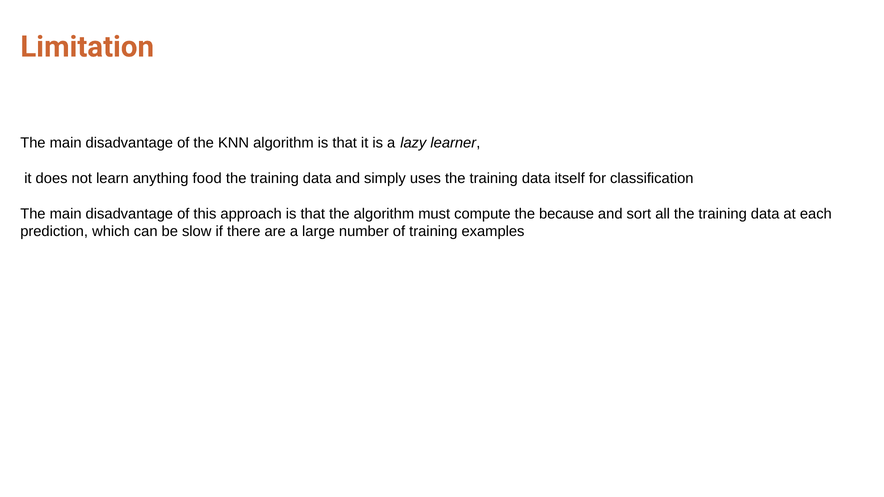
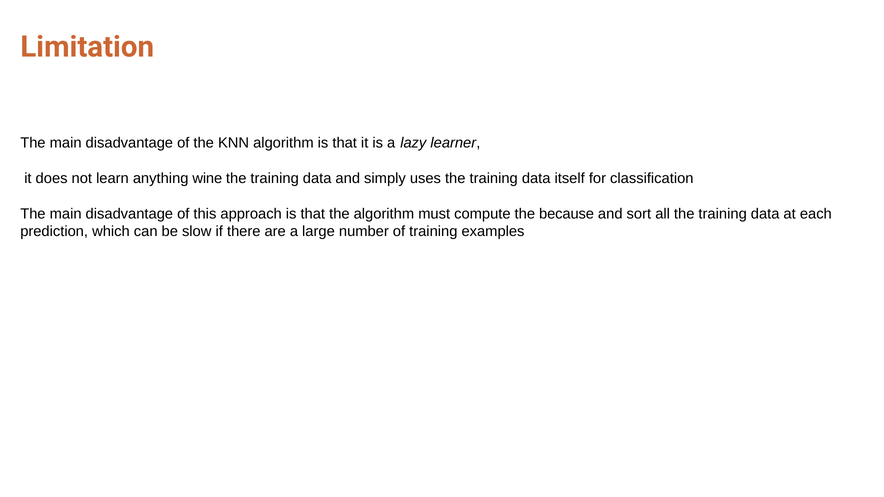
food: food -> wine
